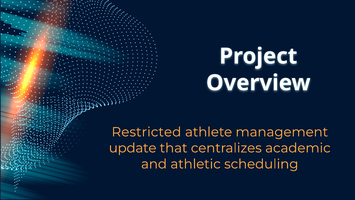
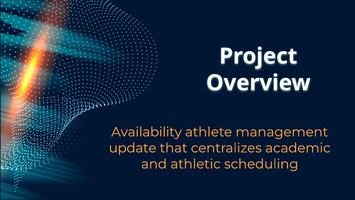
Restricted: Restricted -> Availability
